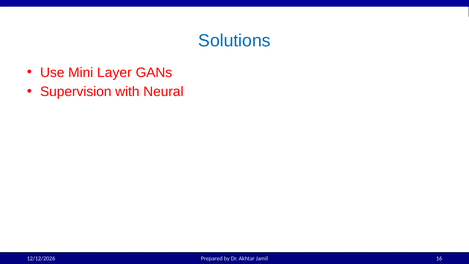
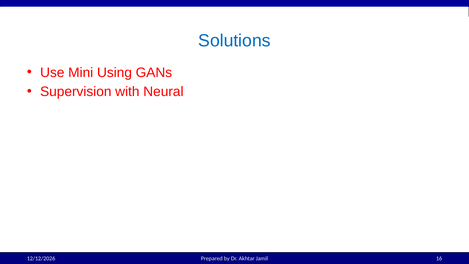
Layer: Layer -> Using
